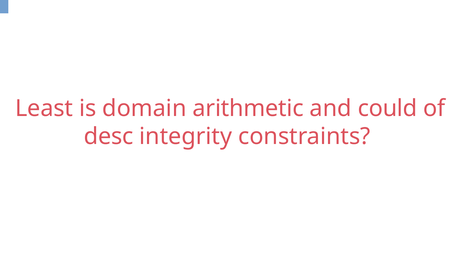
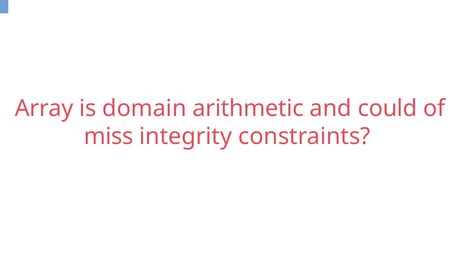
Least: Least -> Array
desc: desc -> miss
